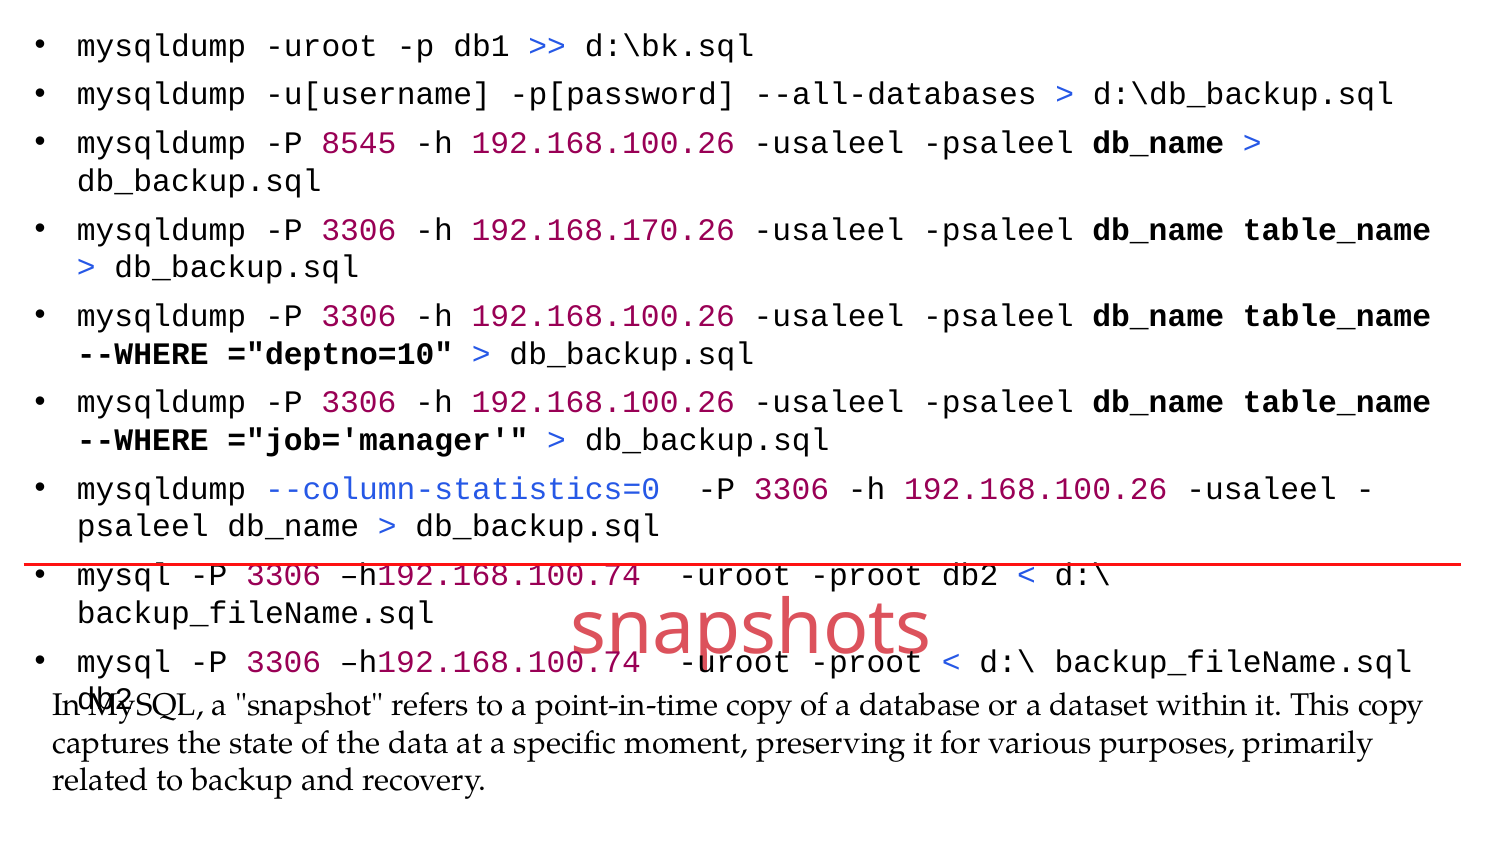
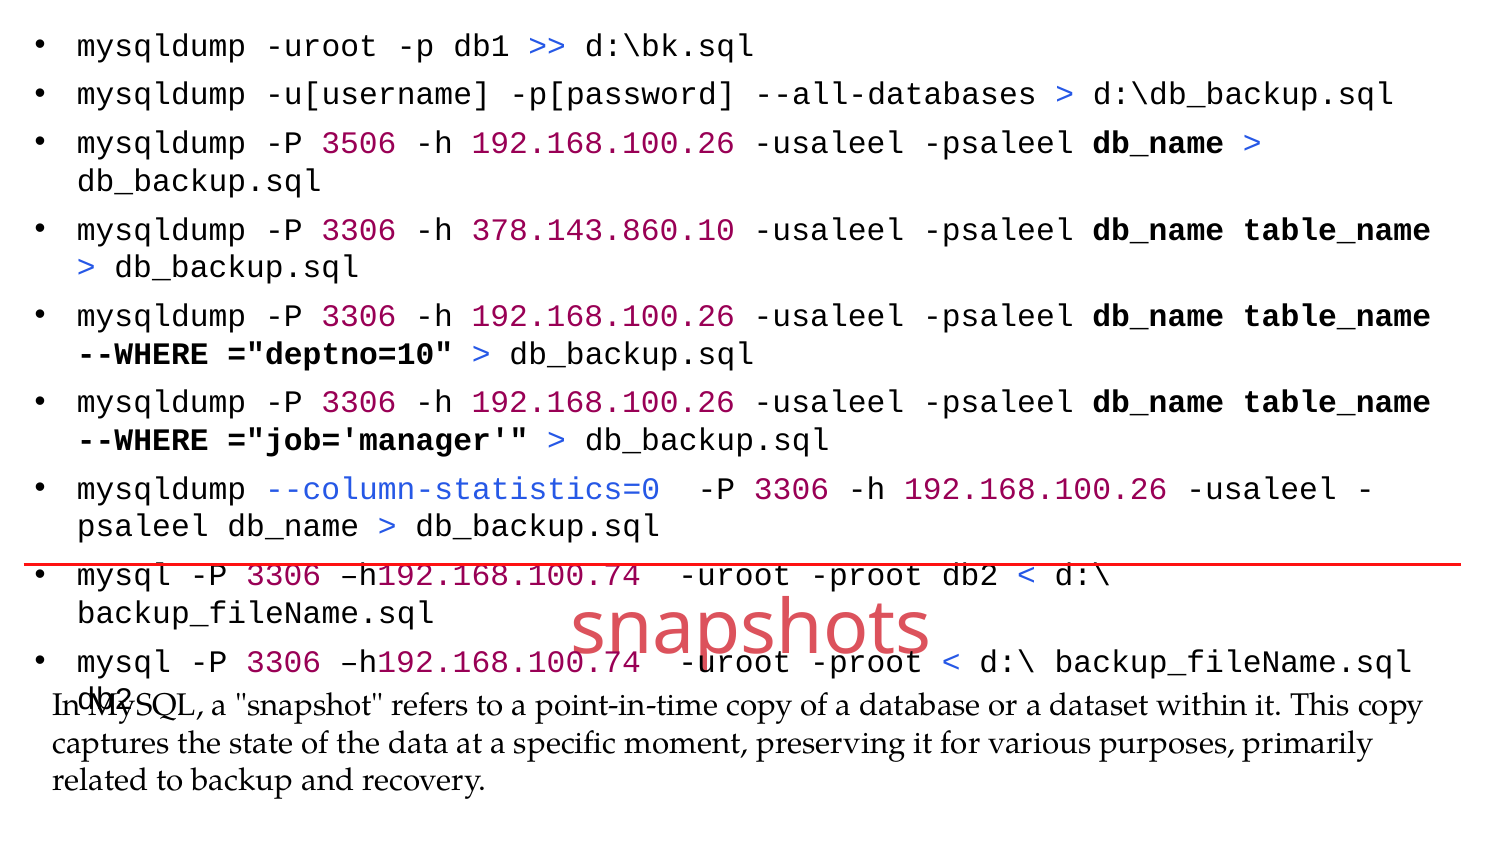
8545: 8545 -> 3506
192.168.170.26: 192.168.170.26 -> 378.143.860.10
